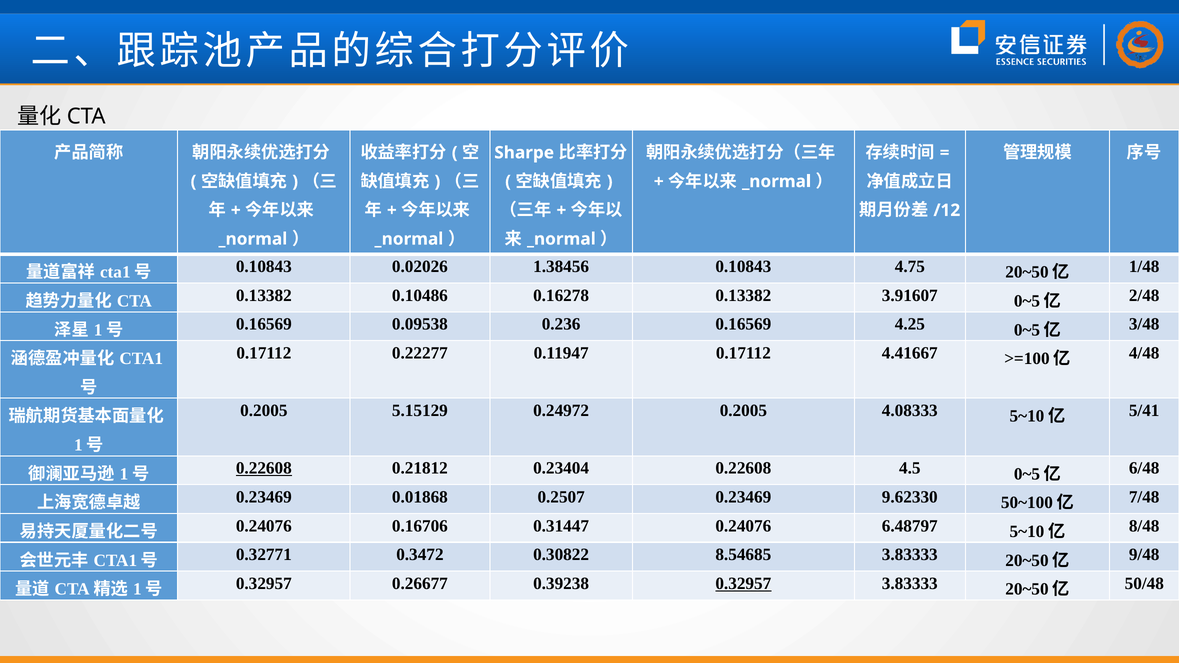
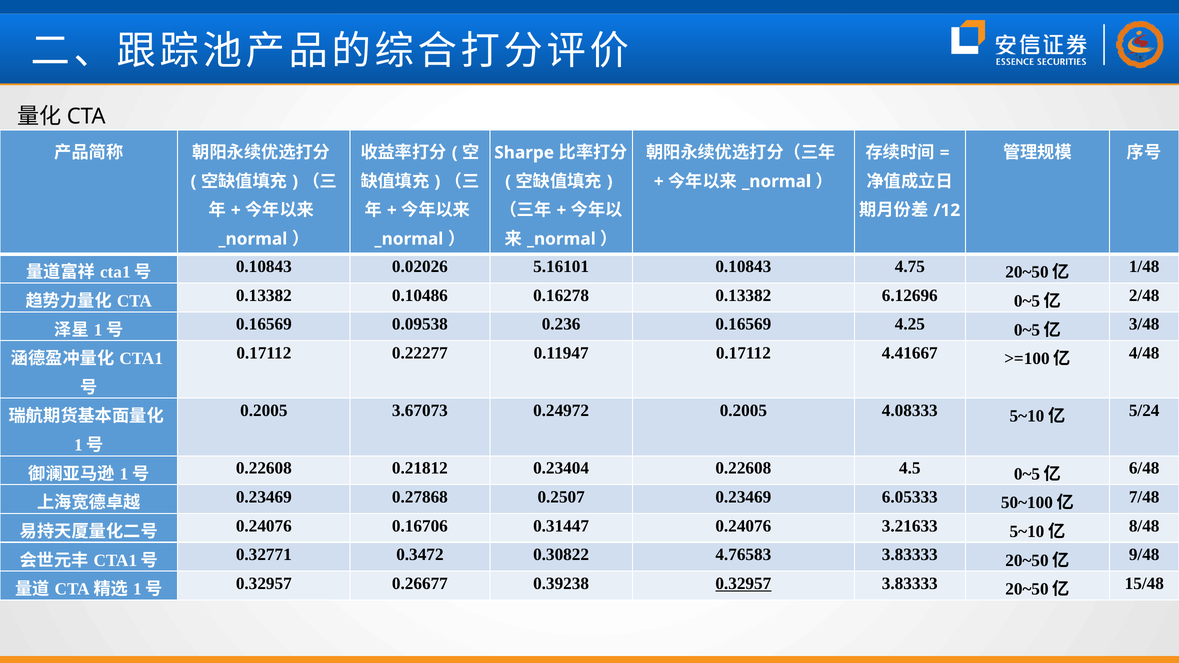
1.38456: 1.38456 -> 5.16101
3.91607: 3.91607 -> 6.12696
5.15129: 5.15129 -> 3.67073
5/41: 5/41 -> 5/24
0.22608 at (264, 468) underline: present -> none
0.01868: 0.01868 -> 0.27868
9.62330: 9.62330 -> 6.05333
6.48797: 6.48797 -> 3.21633
8.54685: 8.54685 -> 4.76583
50/48: 50/48 -> 15/48
